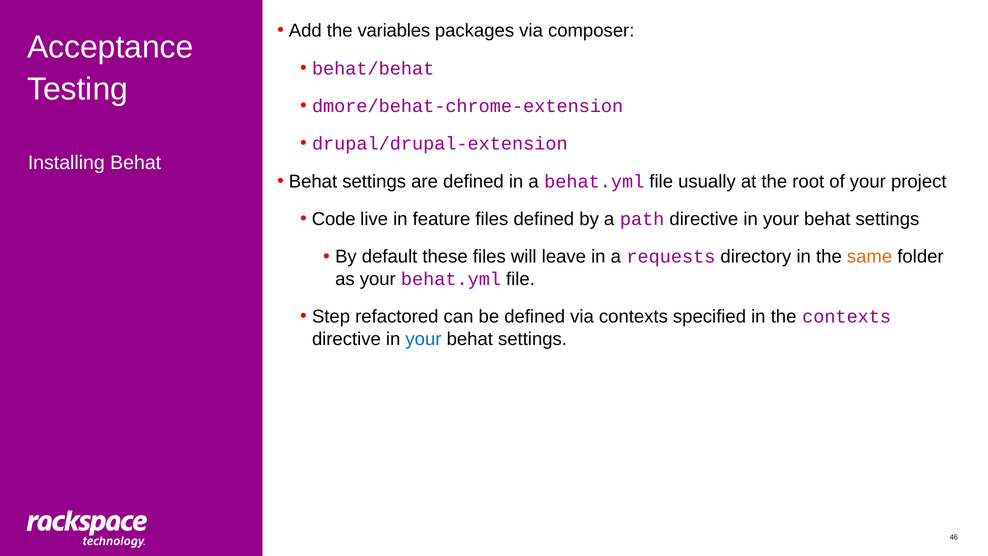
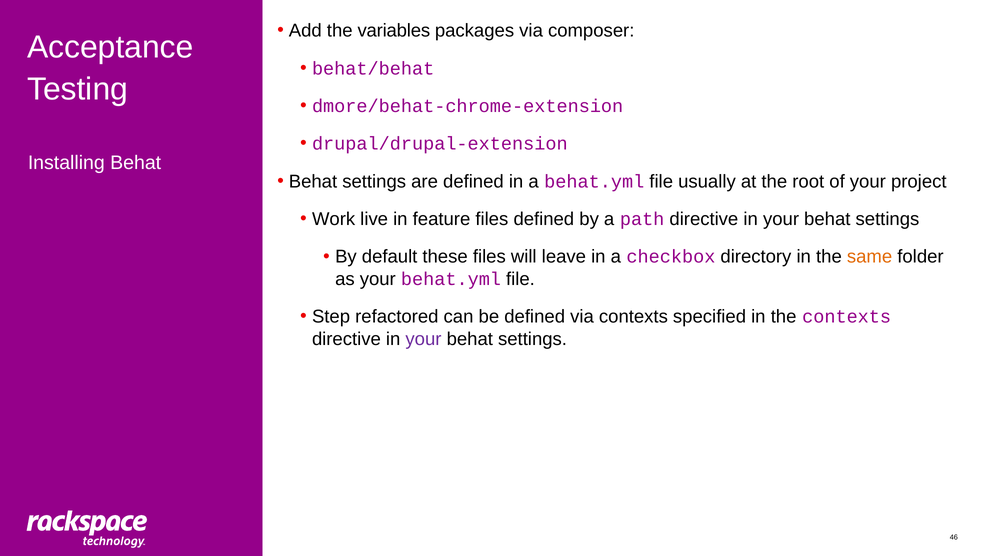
Code: Code -> Work
requests: requests -> checkbox
your at (423, 339) colour: blue -> purple
